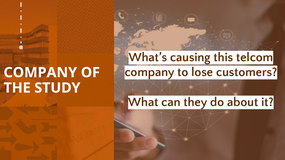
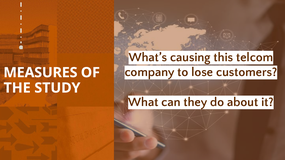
COMPANY at (40, 73): COMPANY -> MEASURES
